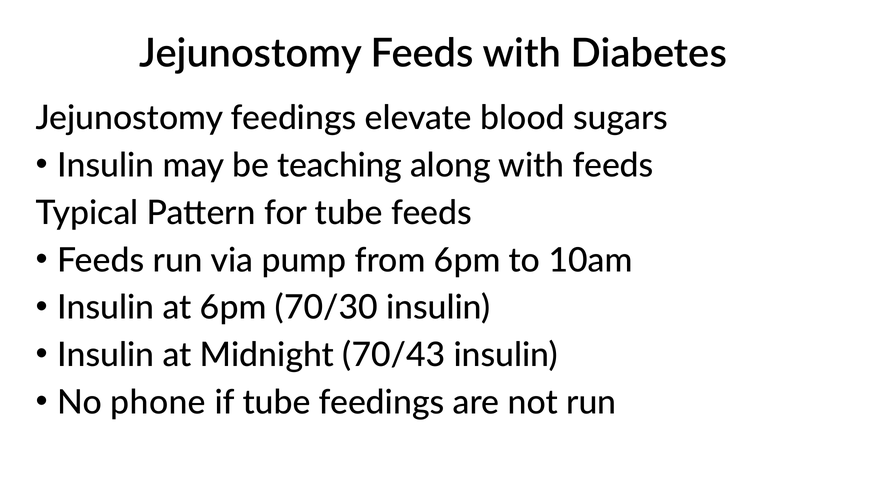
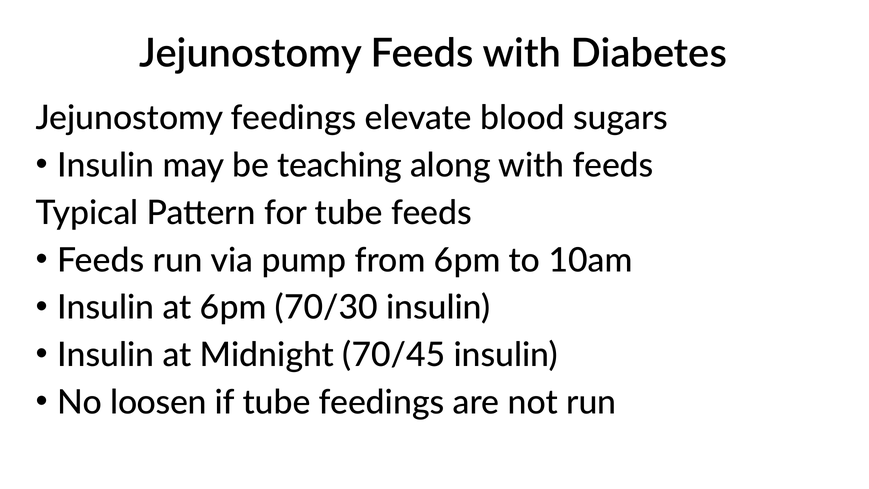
70/43: 70/43 -> 70/45
phone: phone -> loosen
